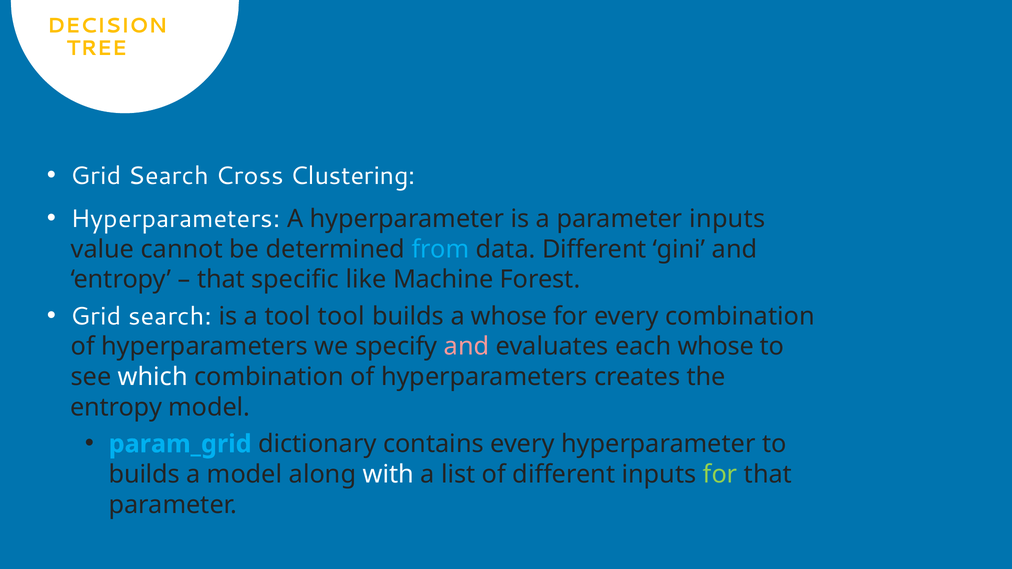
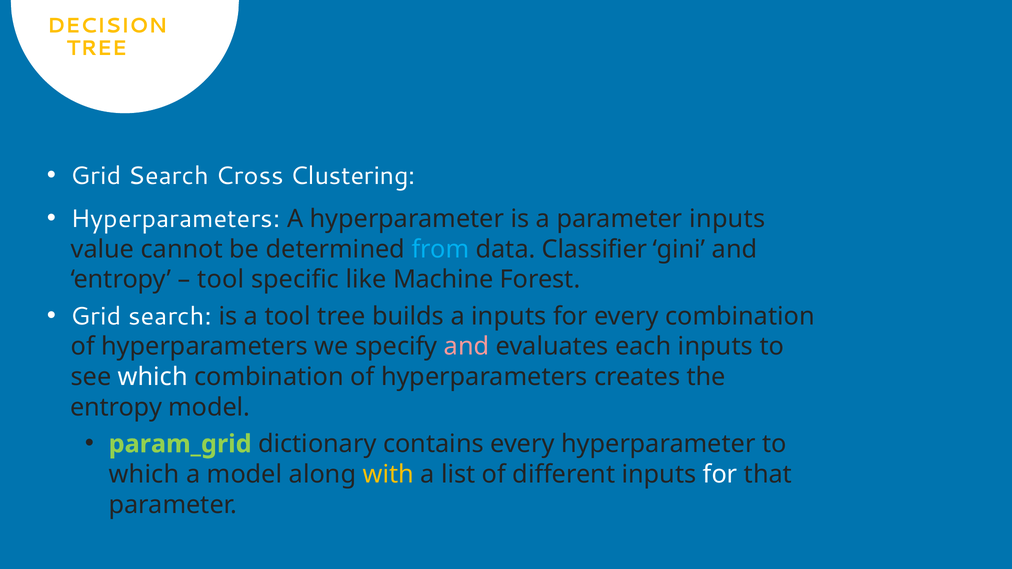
data Different: Different -> Classifier
that at (221, 280): that -> tool
tool tool: tool -> tree
a whose: whose -> inputs
each whose: whose -> inputs
param_grid colour: light blue -> light green
builds at (144, 475): builds -> which
with colour: white -> yellow
for at (720, 475) colour: light green -> white
